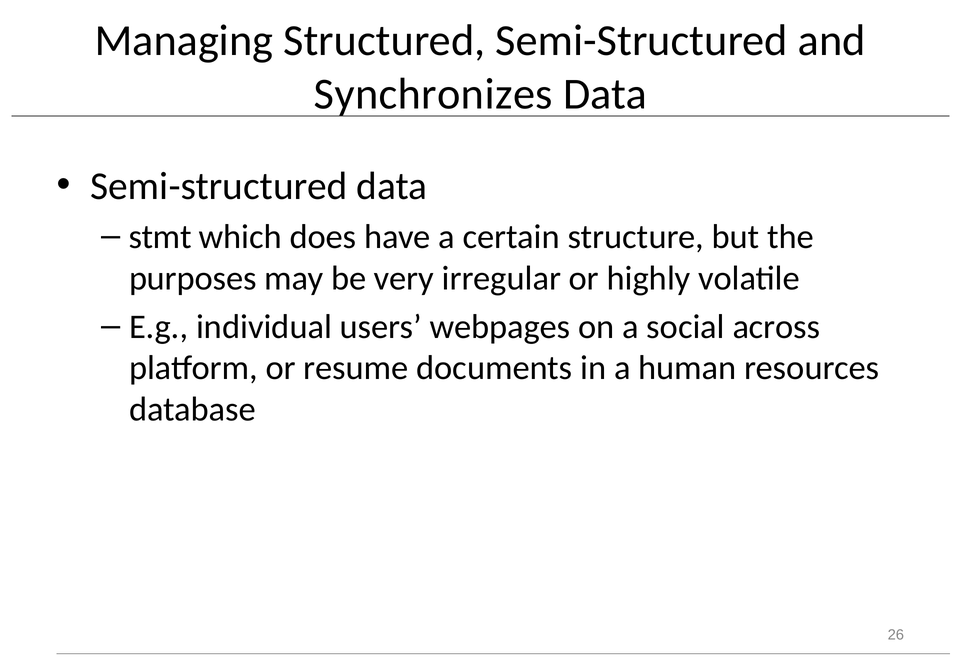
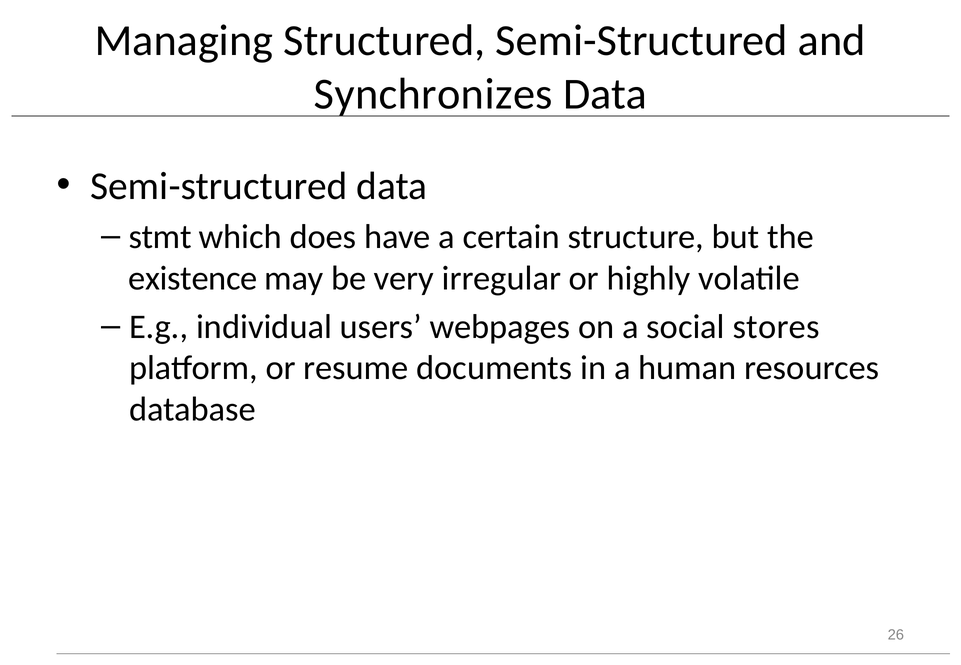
purposes: purposes -> existence
across: across -> stores
